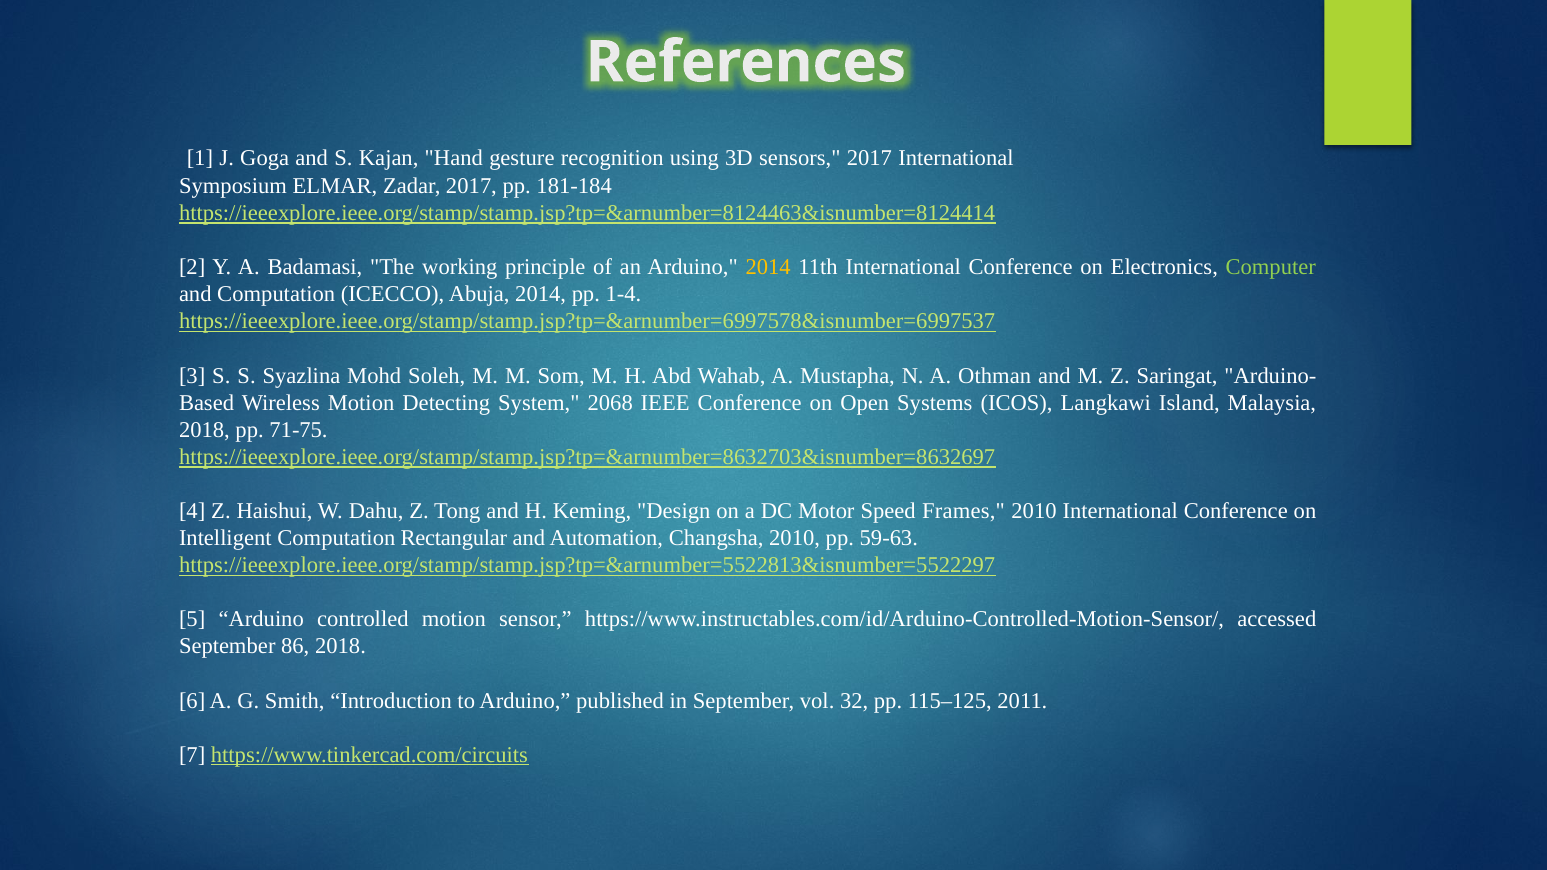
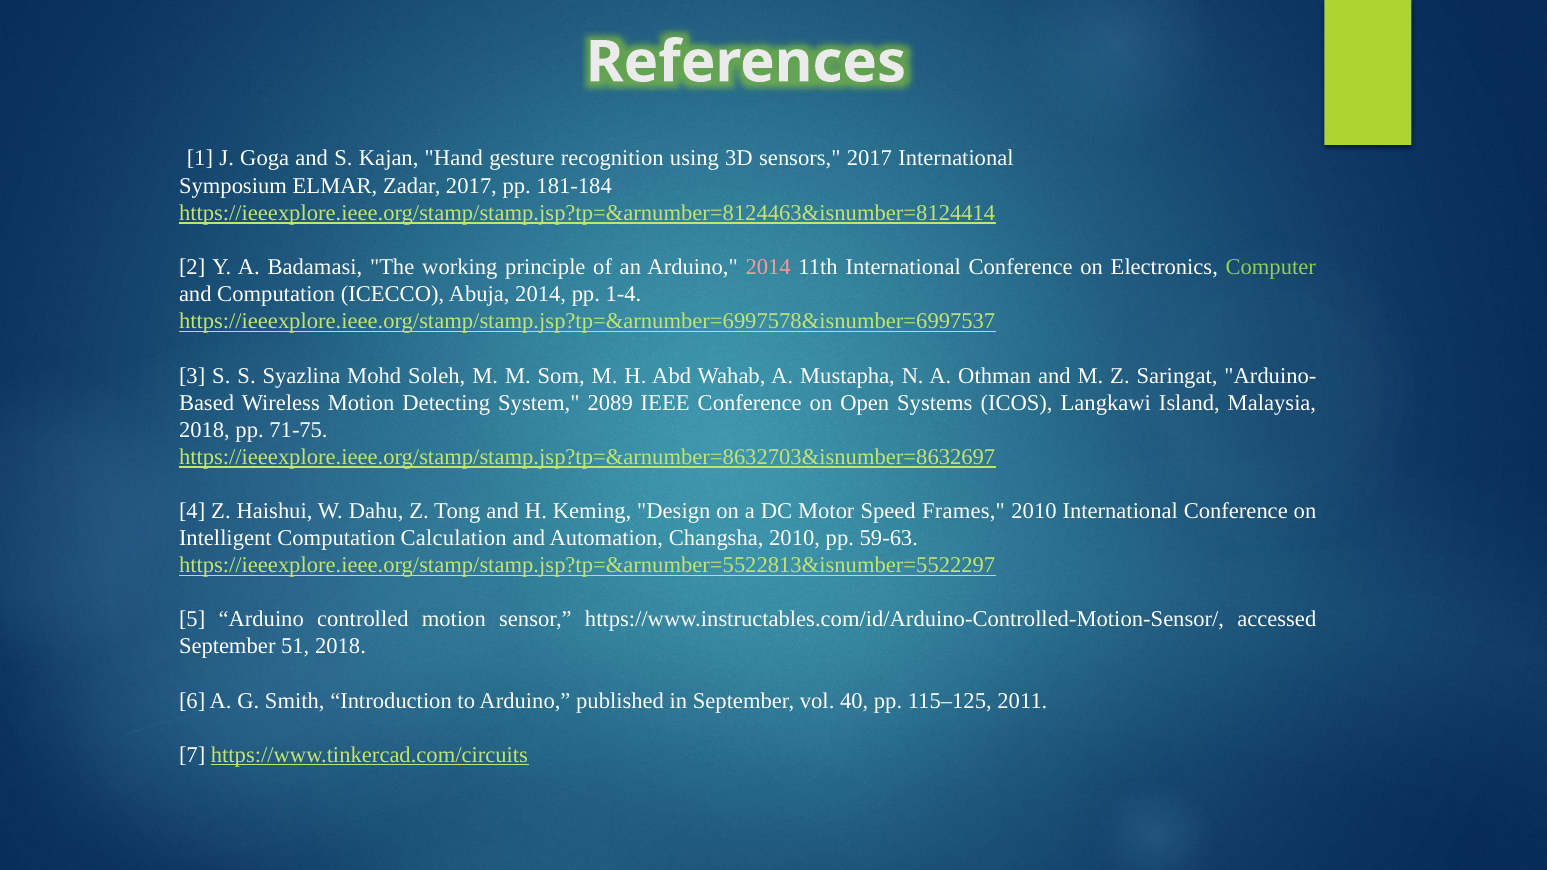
2014 at (768, 267) colour: yellow -> pink
2068: 2068 -> 2089
Rectangular: Rectangular -> Calculation
86: 86 -> 51
32: 32 -> 40
